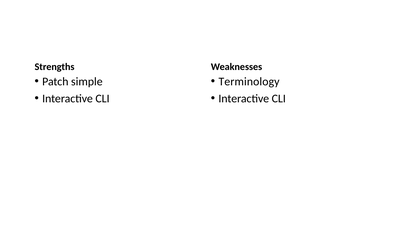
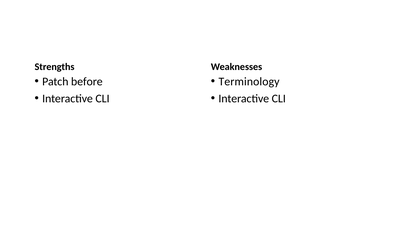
simple: simple -> before
